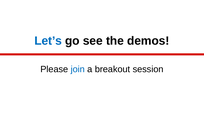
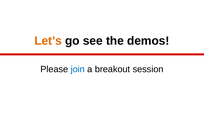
Let’s colour: blue -> orange
